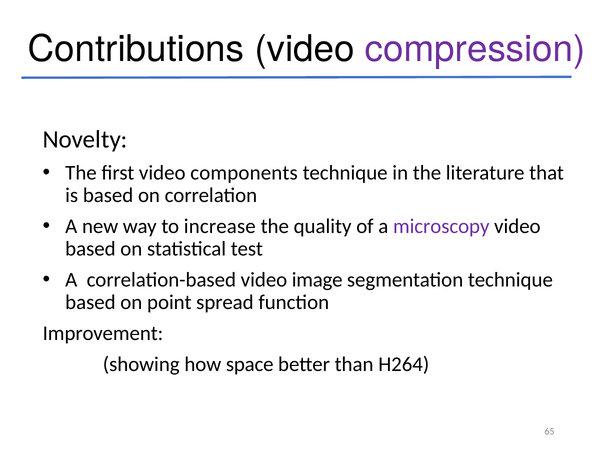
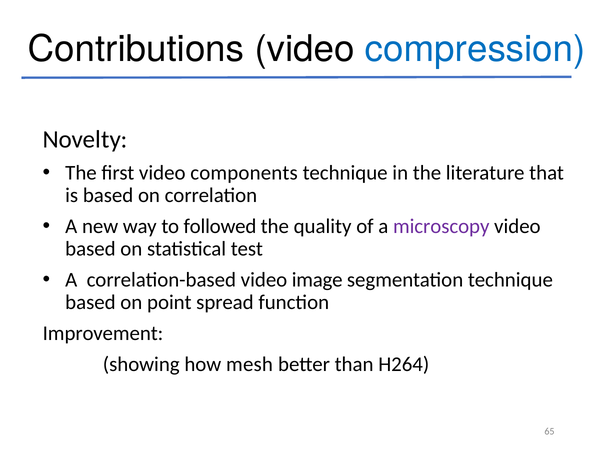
compression colour: purple -> blue
increase: increase -> followed
space: space -> mesh
